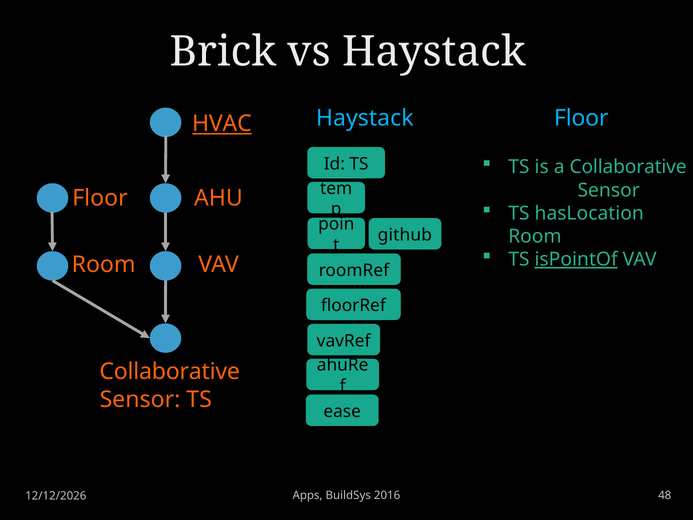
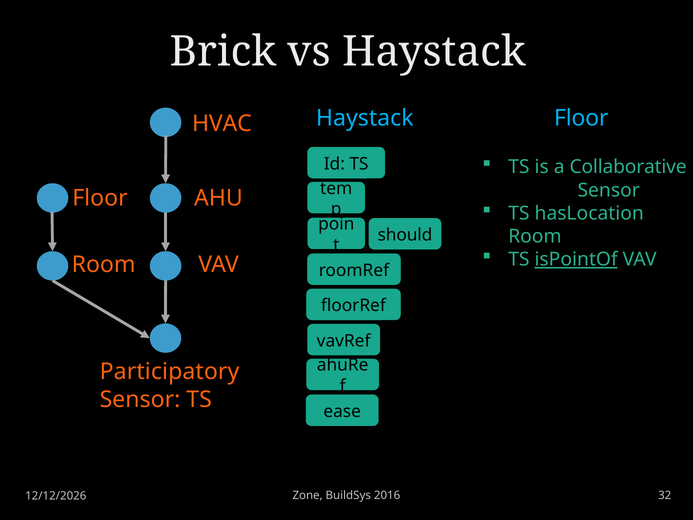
HVAC underline: present -> none
github: github -> should
Collaborative at (170, 372): Collaborative -> Participatory
Apps: Apps -> Zone
48: 48 -> 32
